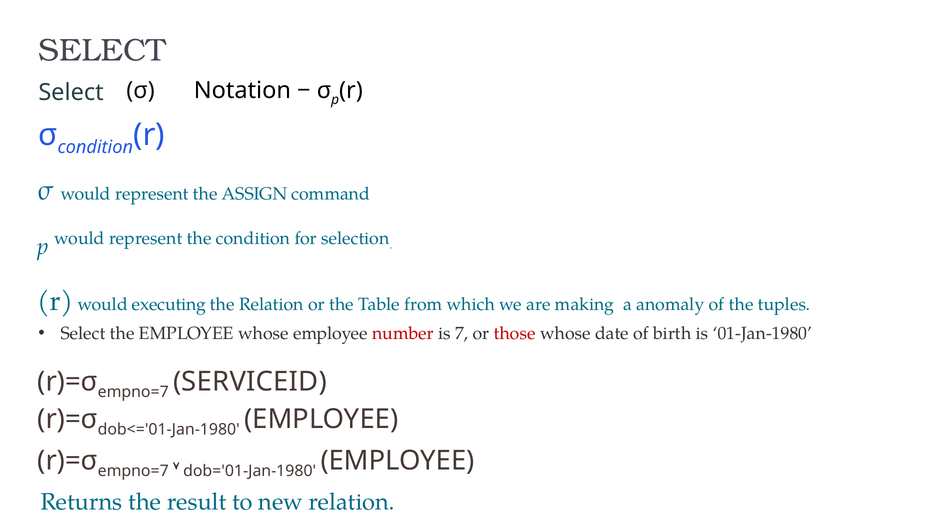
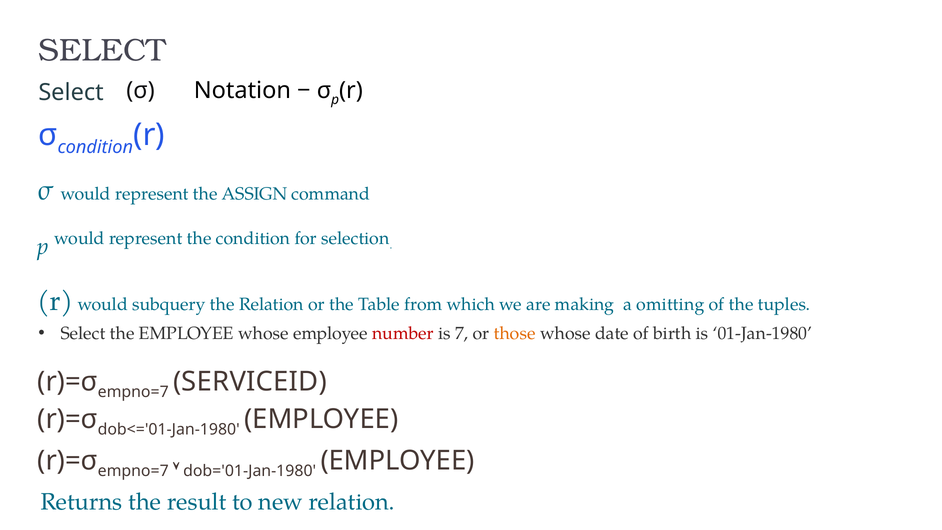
executing: executing -> subquery
anomaly: anomaly -> omitting
those colour: red -> orange
